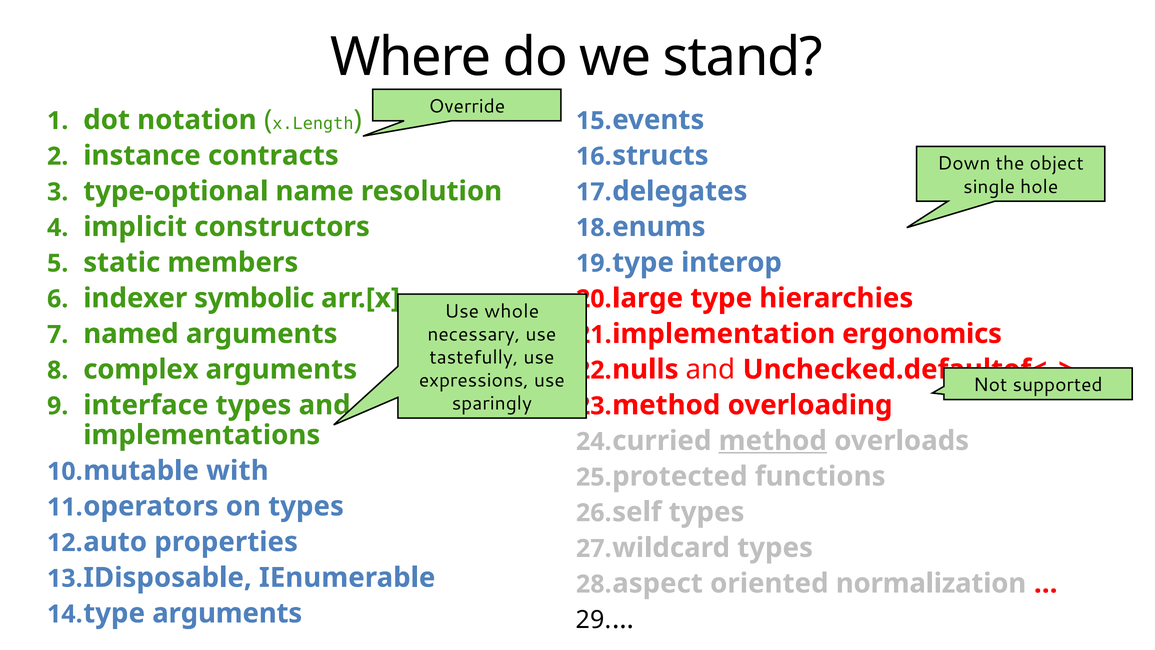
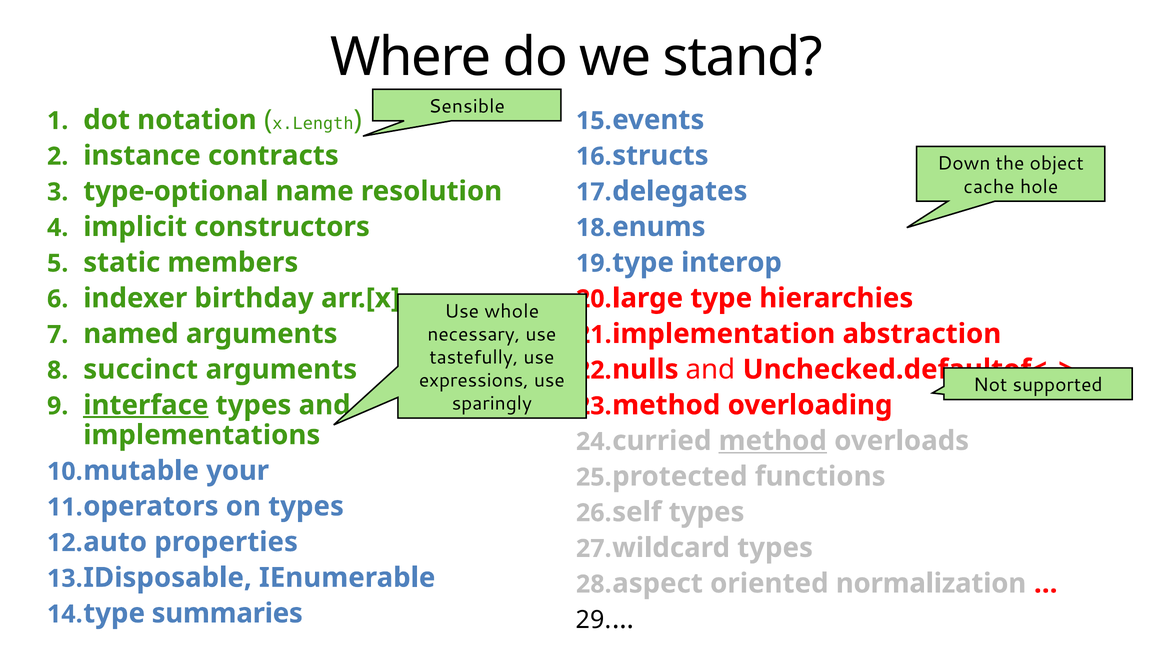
Override: Override -> Sensible
single: single -> cache
symbolic: symbolic -> birthday
ergonomics: ergonomics -> abstraction
complex: complex -> succinct
interface underline: none -> present
with: with -> your
arguments at (227, 613): arguments -> summaries
